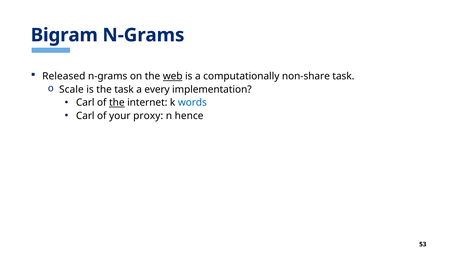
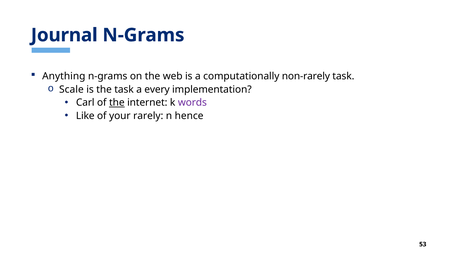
Bigram: Bigram -> Journal
Released: Released -> Anything
web underline: present -> none
non-share: non-share -> non-rarely
words colour: blue -> purple
Carl at (85, 116): Carl -> Like
proxy: proxy -> rarely
